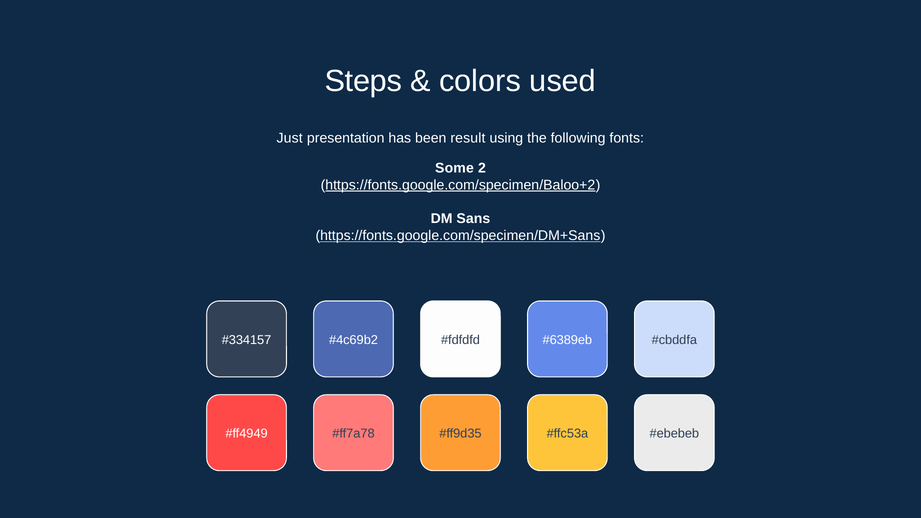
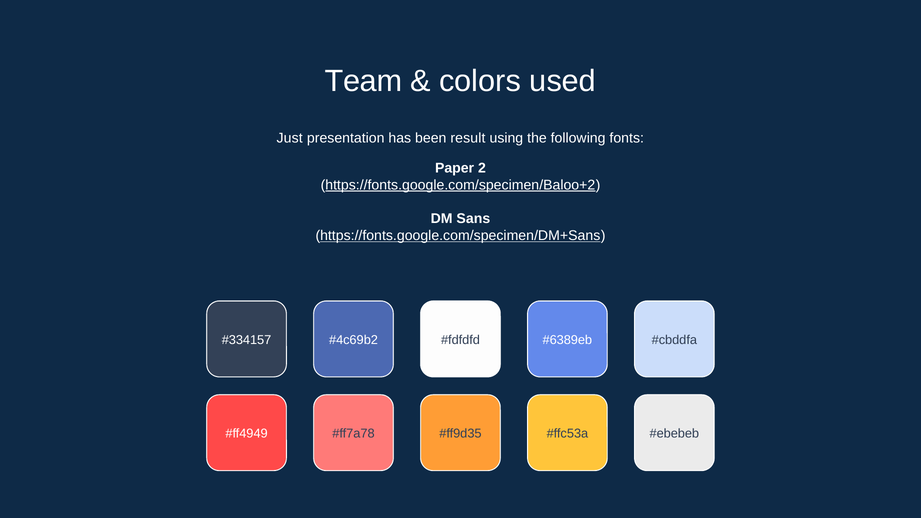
Steps: Steps -> Team
Some: Some -> Paper
